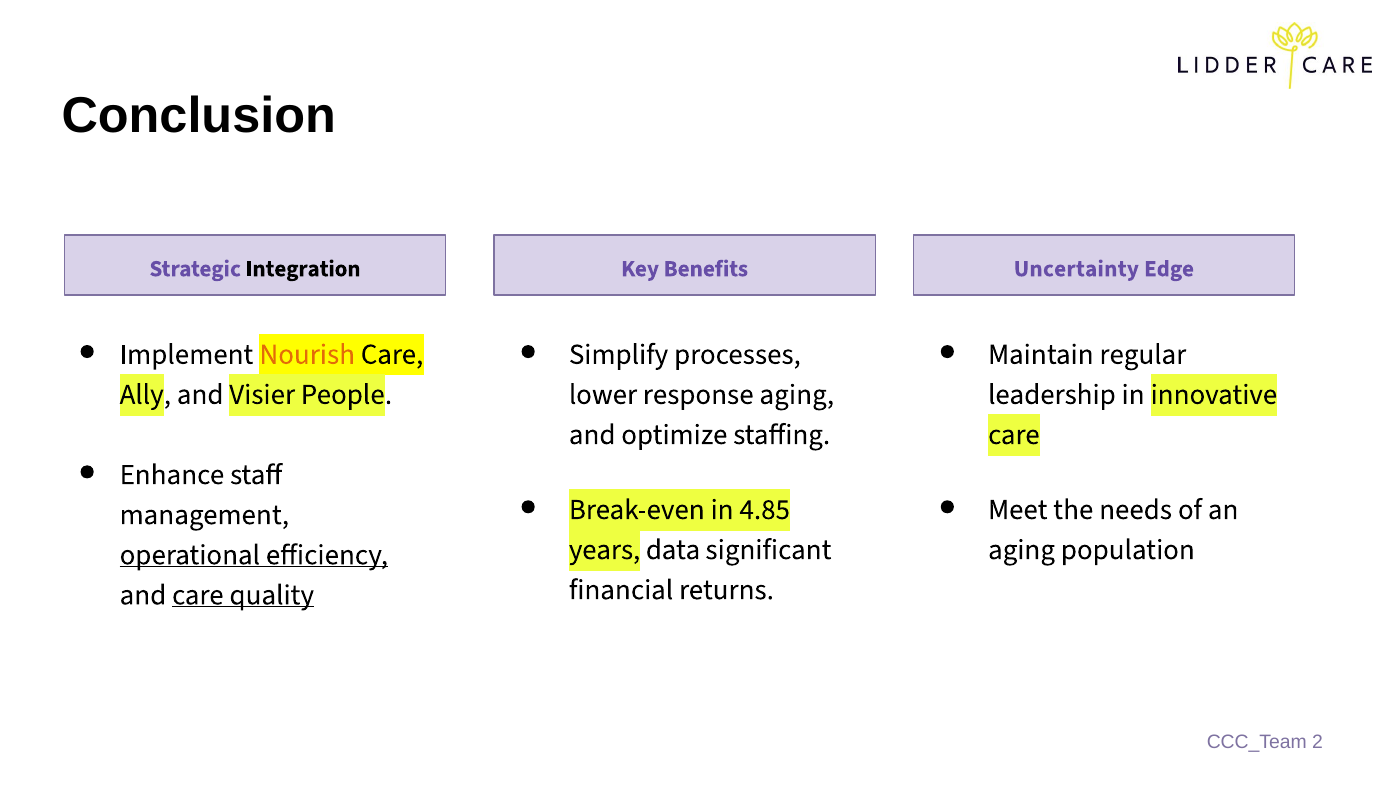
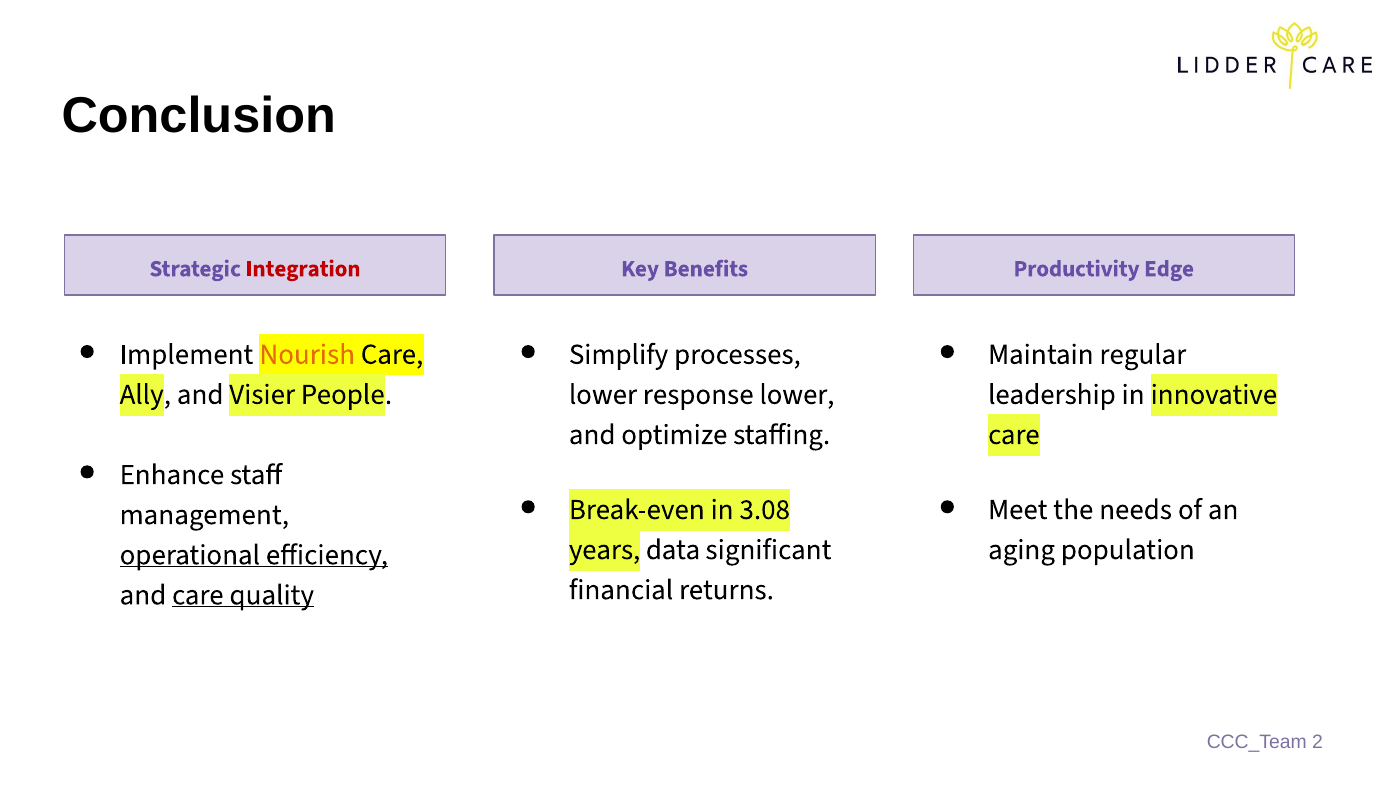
Integration colour: black -> red
Uncertainty: Uncertainty -> Productivity
response aging: aging -> lower
4.85: 4.85 -> 3.08
